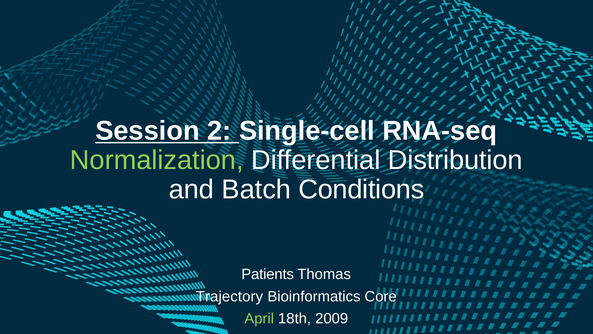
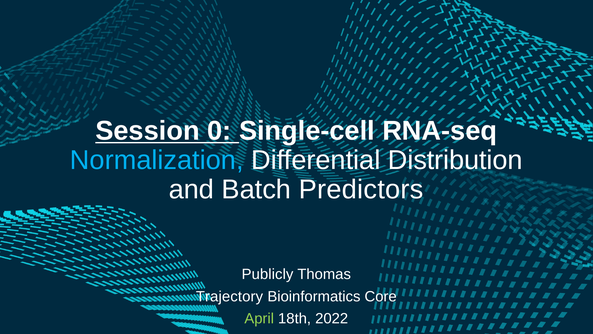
2: 2 -> 0
Normalization colour: light green -> light blue
Conditions: Conditions -> Predictors
Patients: Patients -> Publicly
2009: 2009 -> 2022
